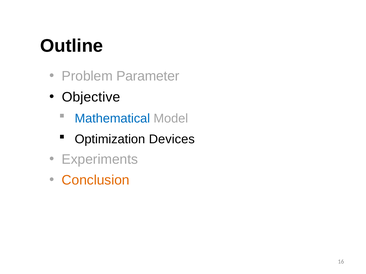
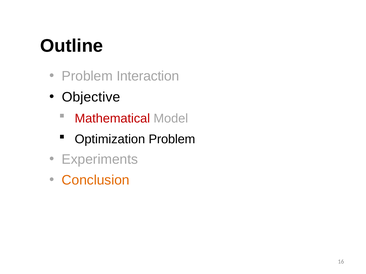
Parameter: Parameter -> Interaction
Mathematical colour: blue -> red
Optimization Devices: Devices -> Problem
